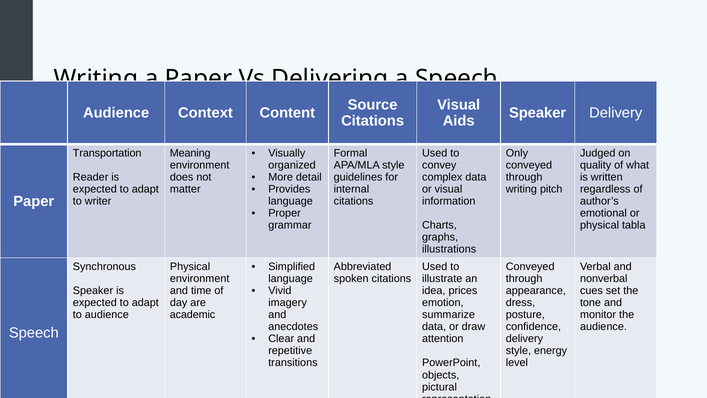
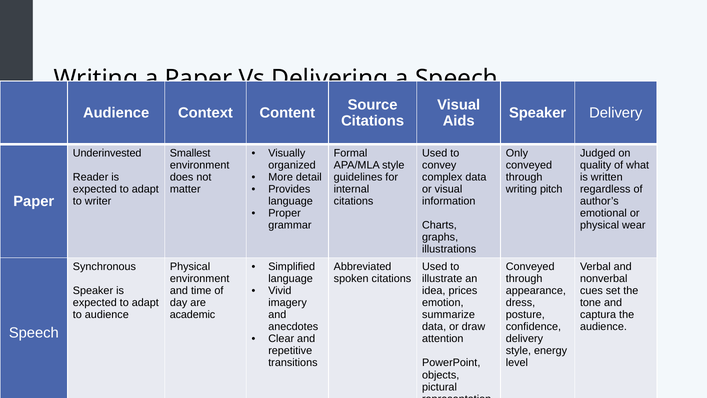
Transportation: Transportation -> Underinvested
Meaning: Meaning -> Smallest
tabla: tabla -> wear
monitor: monitor -> captura
